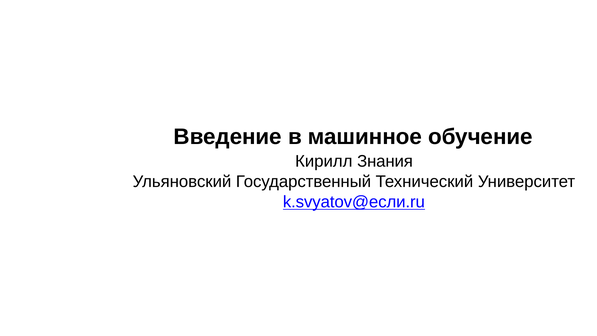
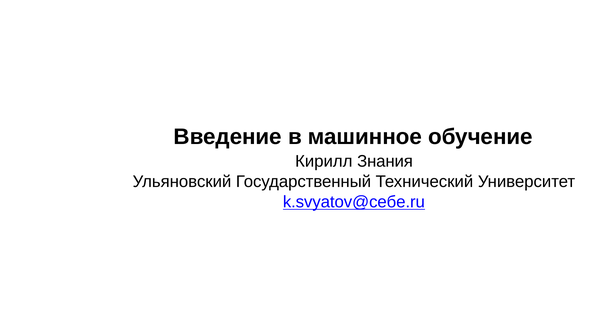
k.svyatov@если.ru: k.svyatov@если.ru -> k.svyatov@себе.ru
